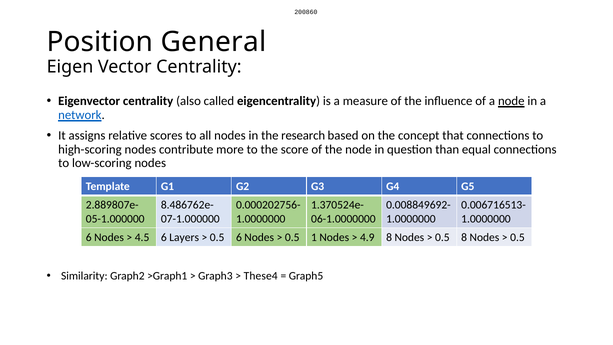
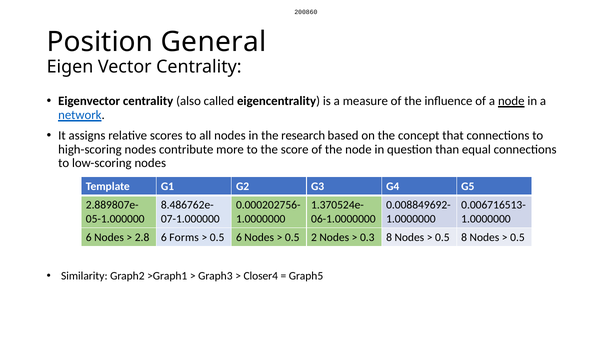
4.5: 4.5 -> 2.8
Layers: Layers -> Forms
1: 1 -> 2
4.9: 4.9 -> 0.3
These4: These4 -> Closer4
